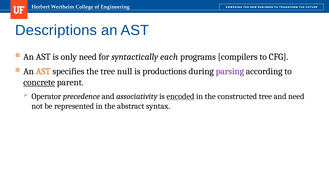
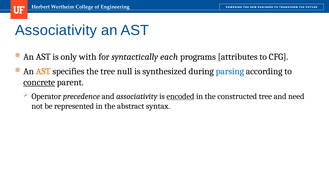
Descriptions at (56, 30): Descriptions -> Associativity
only need: need -> with
compilers: compilers -> attributes
productions: productions -> synthesized
parsing colour: purple -> blue
